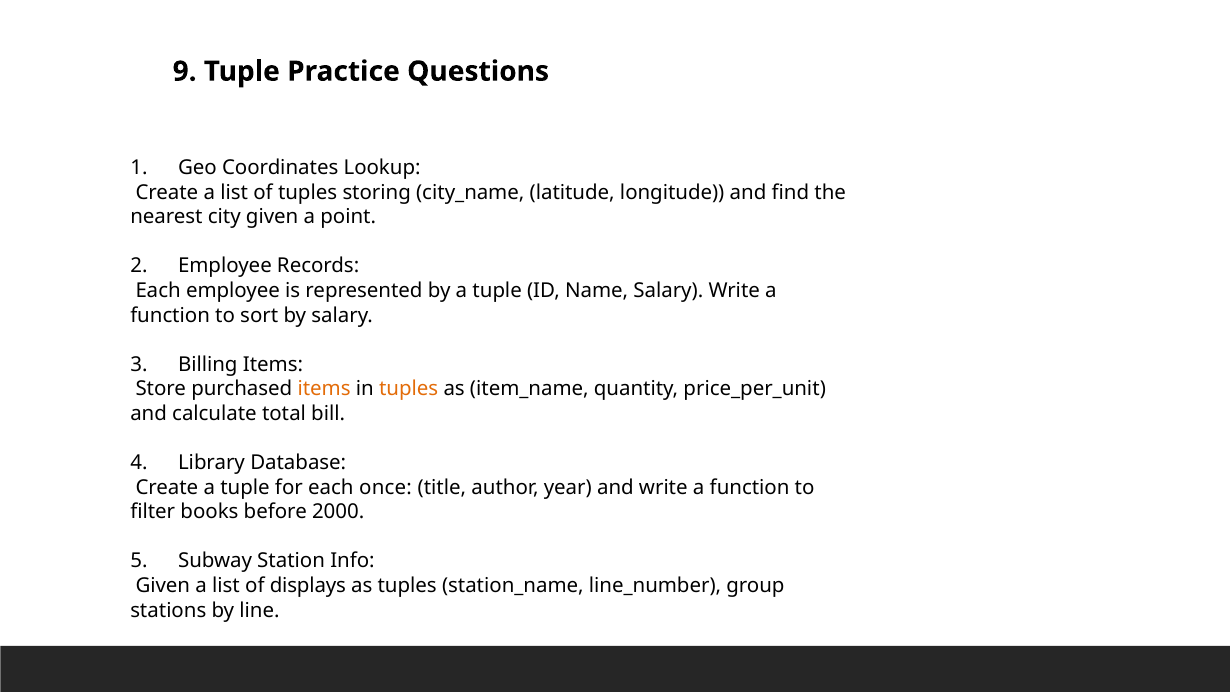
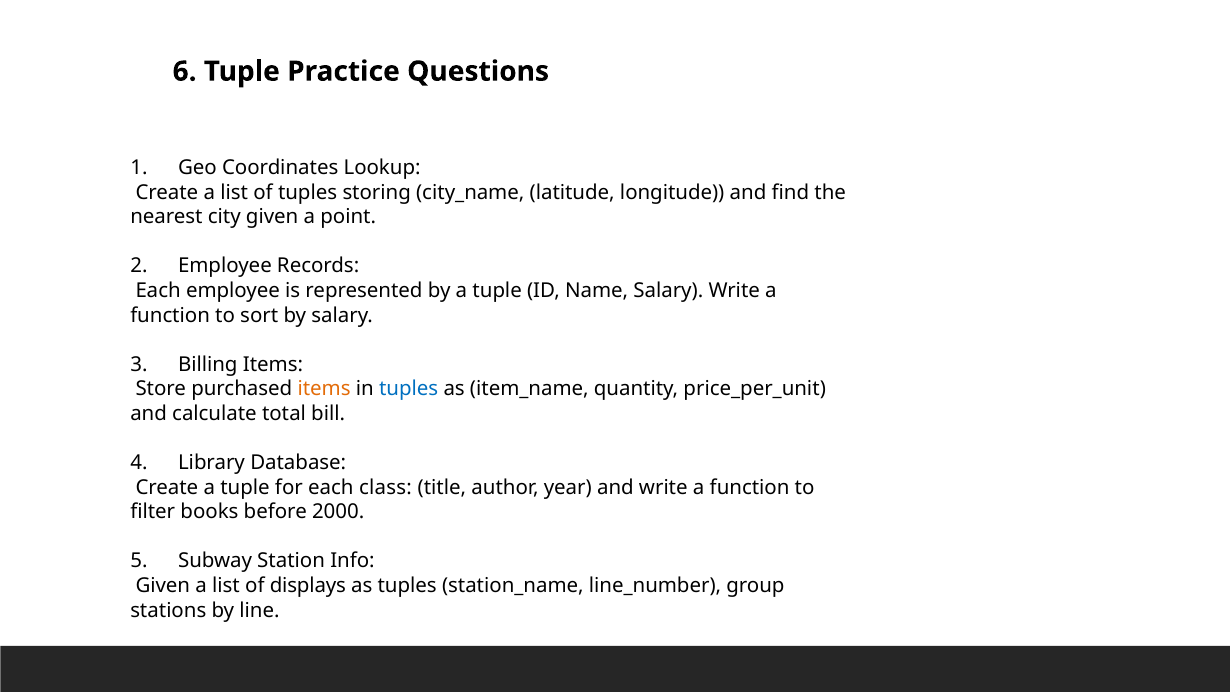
9: 9 -> 6
tuples at (409, 389) colour: orange -> blue
once: once -> class
